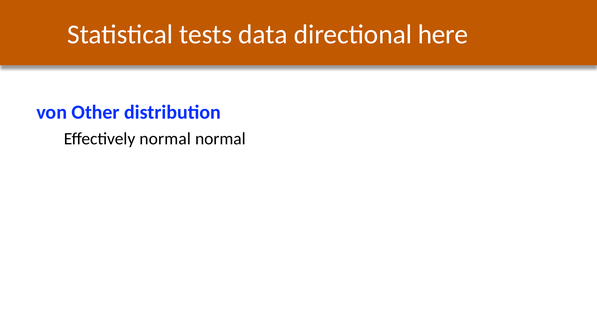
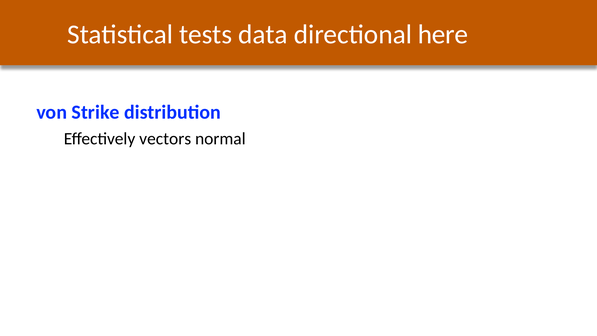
Other: Other -> Strike
Effectively normal: normal -> vectors
